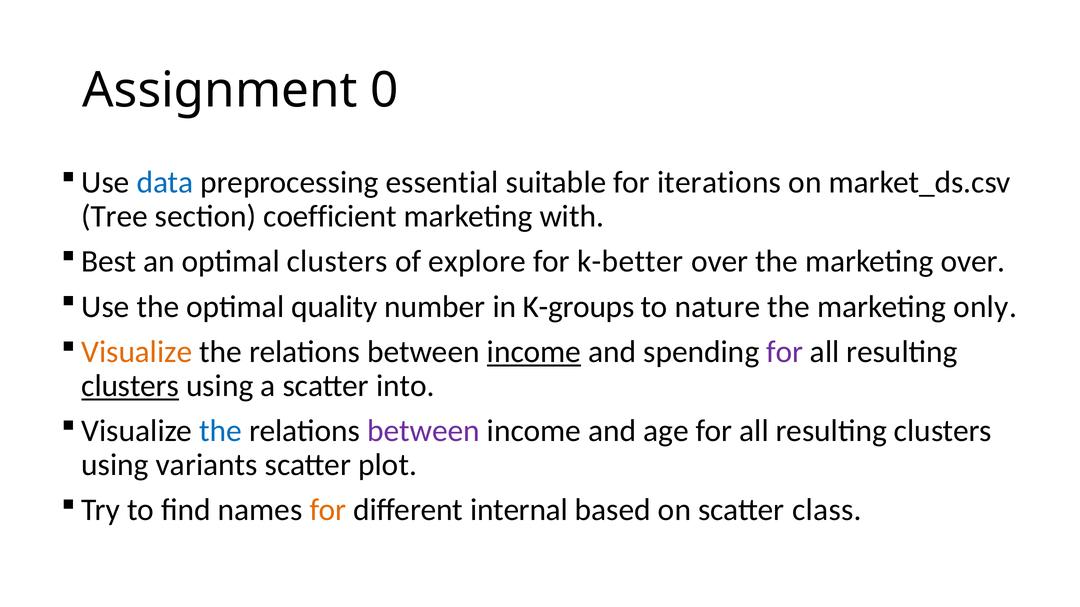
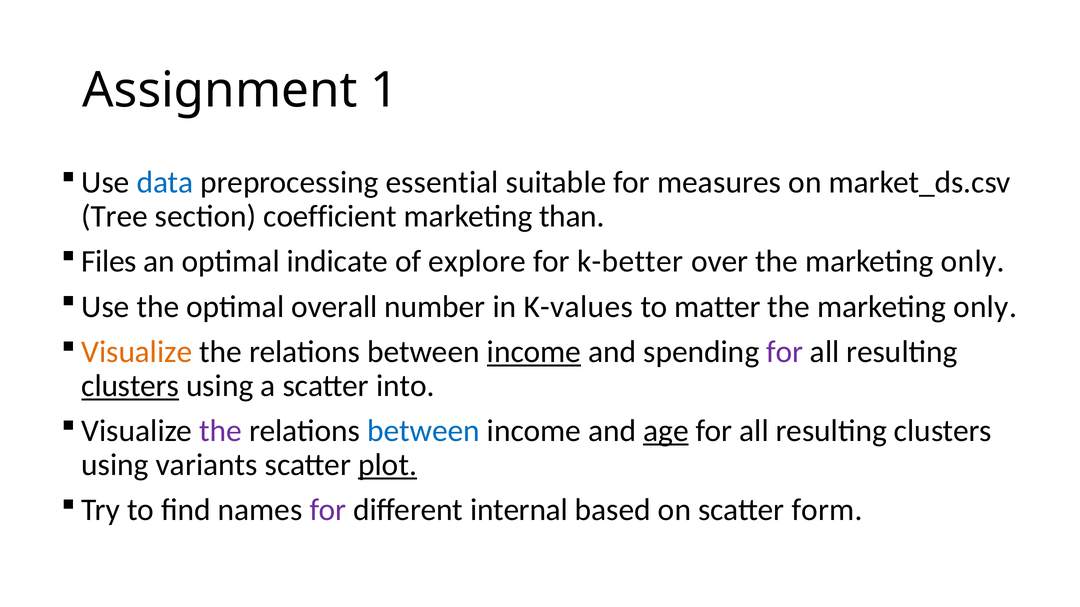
0: 0 -> 1
iterations: iterations -> measures
with: with -> than
Best: Best -> Files
optimal clusters: clusters -> indicate
over the marketing over: over -> only
quality: quality -> overall
K-groups: K-groups -> K-values
nature: nature -> matter
the at (221, 431) colour: blue -> purple
between at (424, 431) colour: purple -> blue
age underline: none -> present
plot underline: none -> present
for at (328, 511) colour: orange -> purple
class: class -> form
